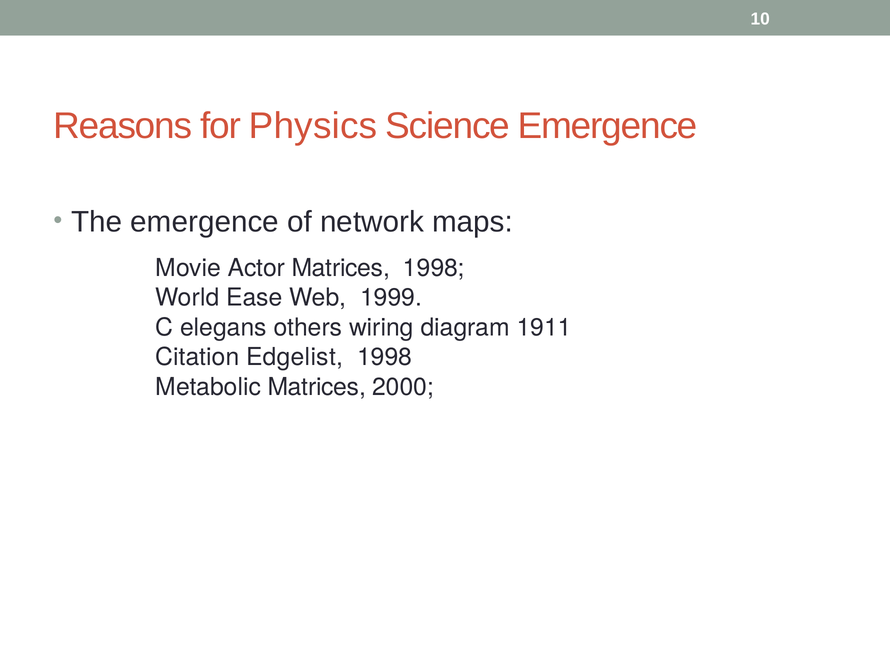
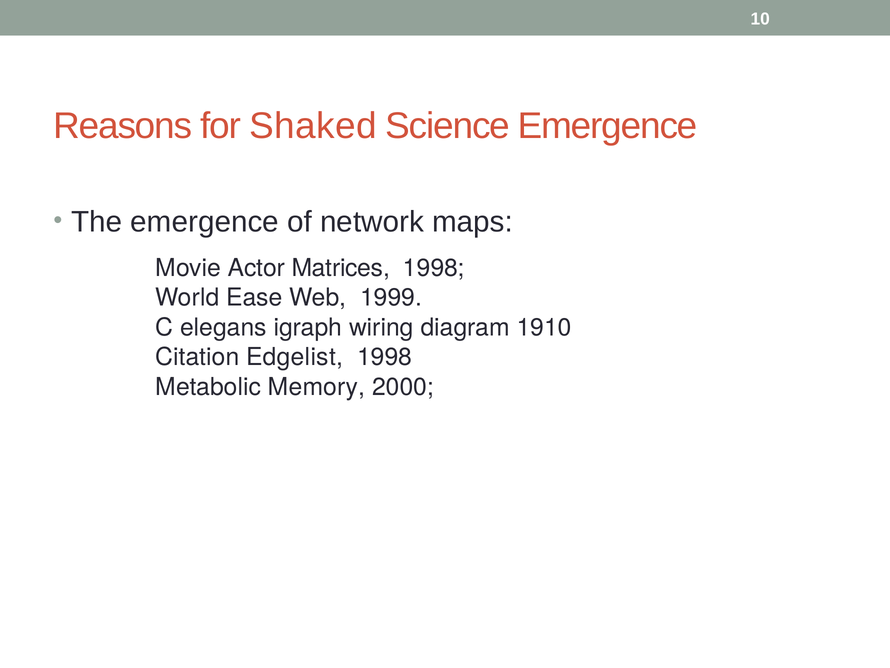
Physics: Physics -> Shaked
others: others -> igraph
1911: 1911 -> 1910
Metabolic Matrices: Matrices -> Memory
